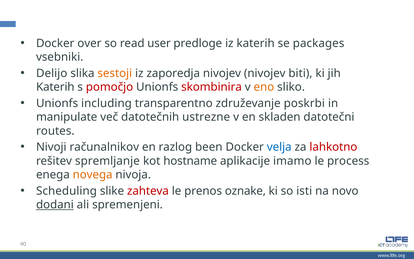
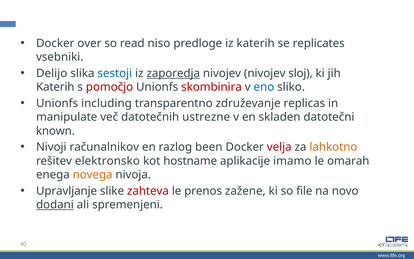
user: user -> niso
packages: packages -> replicates
sestoji colour: orange -> blue
zaporedja underline: none -> present
biti: biti -> sloj
eno colour: orange -> blue
poskrbi: poskrbi -> replicas
routes: routes -> known
velja colour: blue -> red
lahkotno colour: red -> orange
spremljanje: spremljanje -> elektronsko
process: process -> omarah
Scheduling: Scheduling -> Upravljanje
oznake: oznake -> zažene
isti: isti -> file
